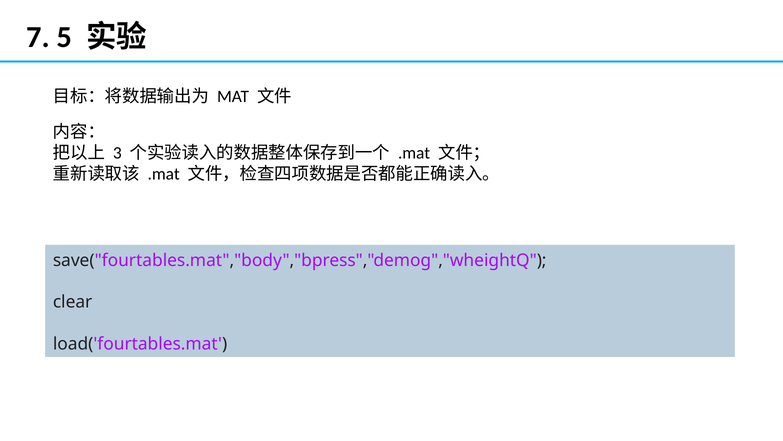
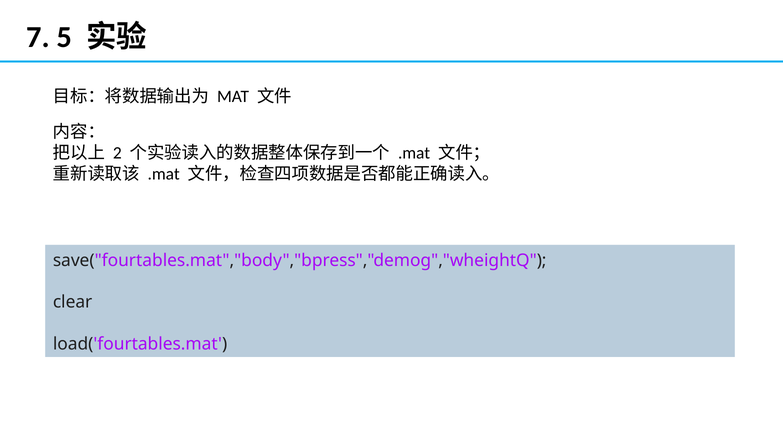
3: 3 -> 2
